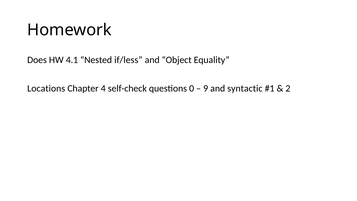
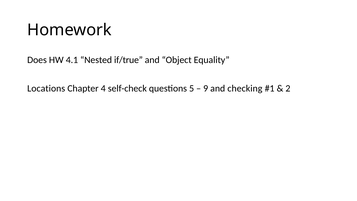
if/less: if/less -> if/true
0: 0 -> 5
syntactic: syntactic -> checking
